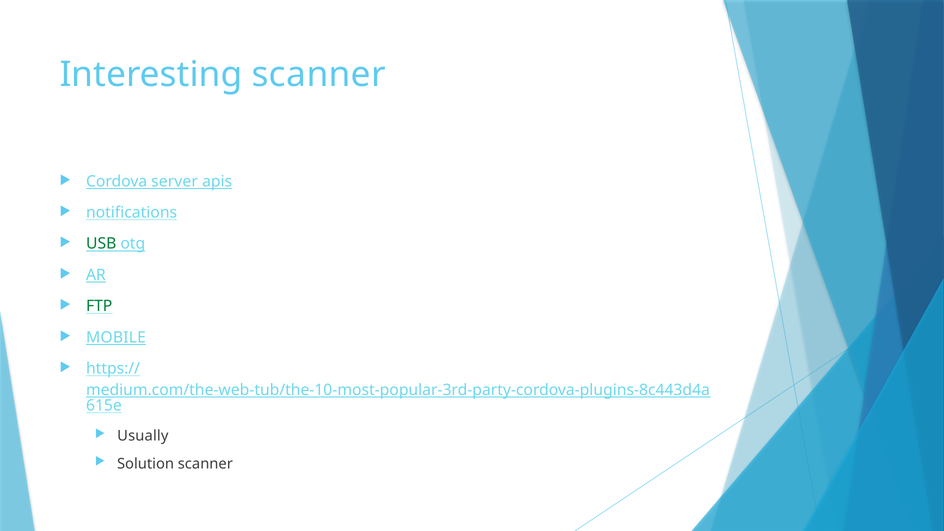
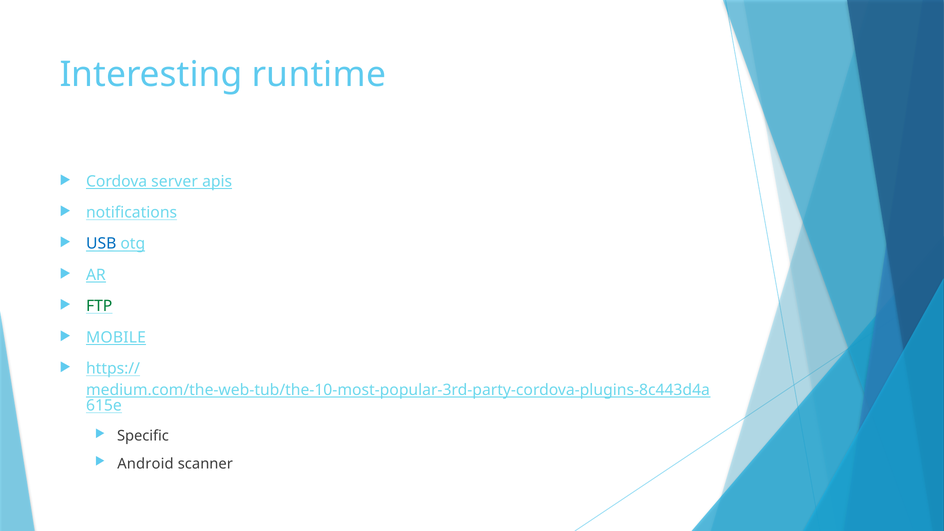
Interesting scanner: scanner -> runtime
USB colour: green -> blue
Usually: Usually -> Specific
Solution: Solution -> Android
